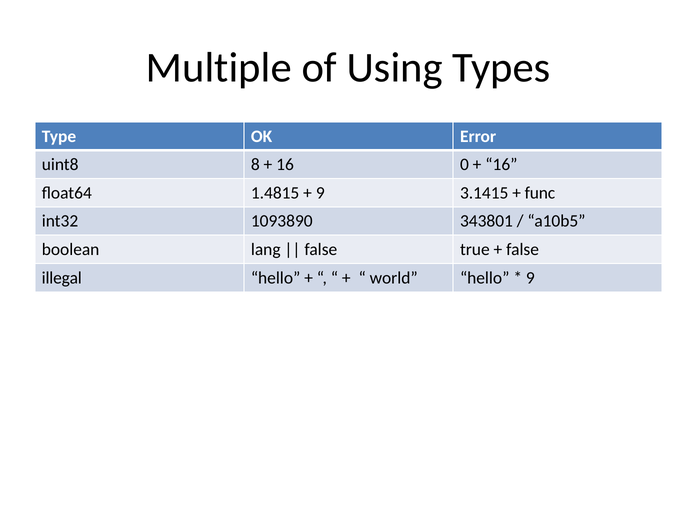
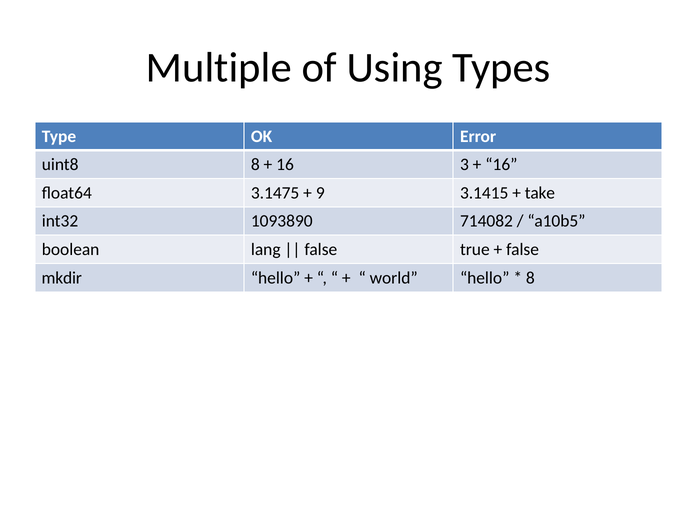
0: 0 -> 3
1.4815: 1.4815 -> 3.1475
func: func -> take
343801: 343801 -> 714082
illegal: illegal -> mkdir
9 at (530, 278): 9 -> 8
